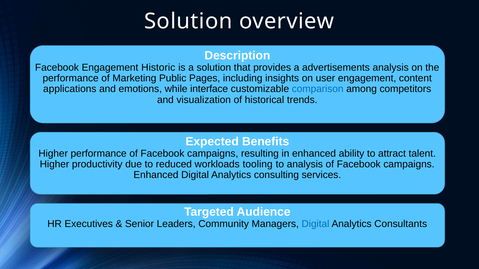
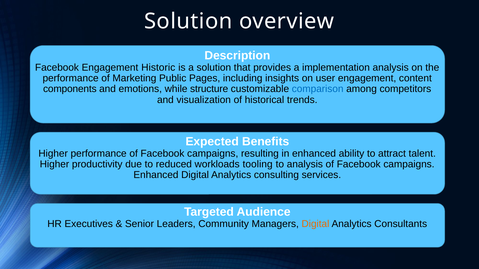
advertisements: advertisements -> implementation
applications: applications -> components
interface: interface -> structure
Digital at (315, 224) colour: blue -> orange
